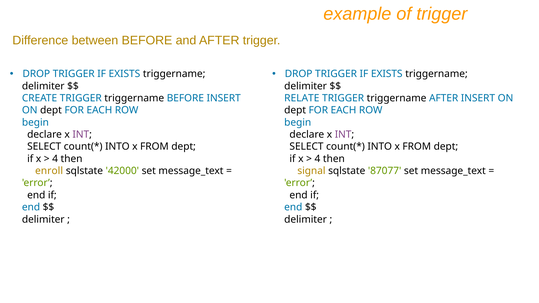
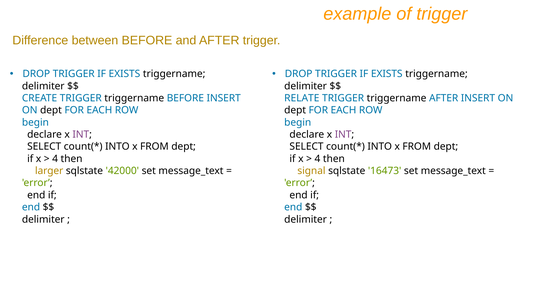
enroll: enroll -> larger
87077: 87077 -> 16473
